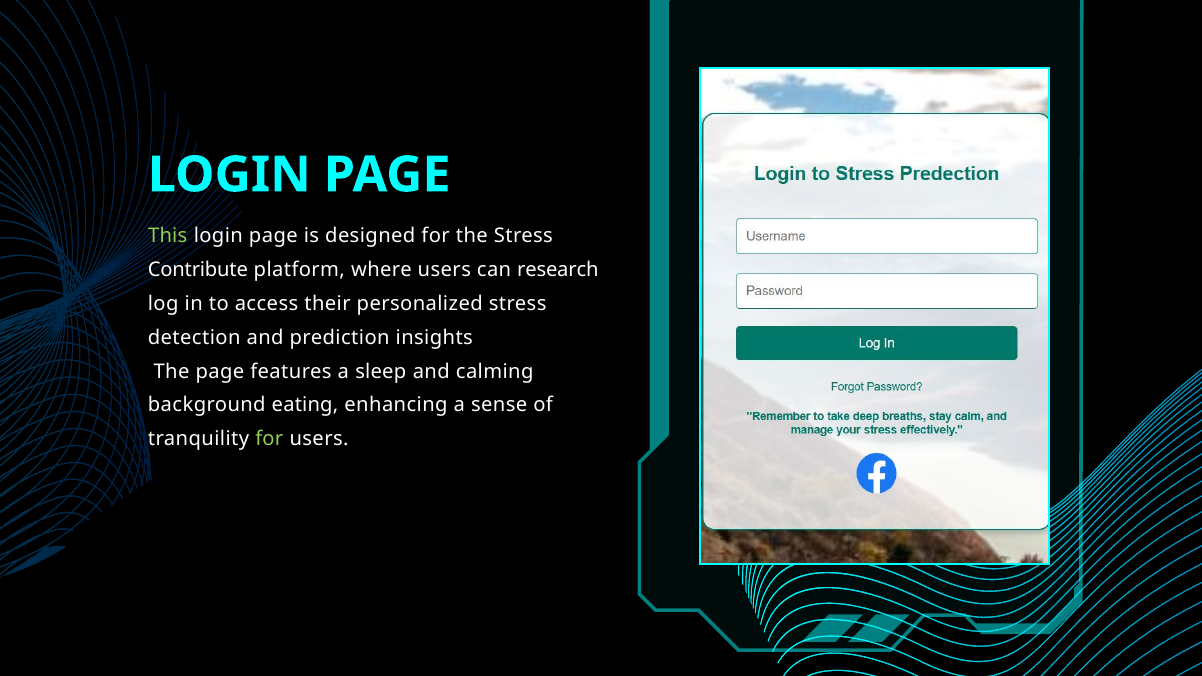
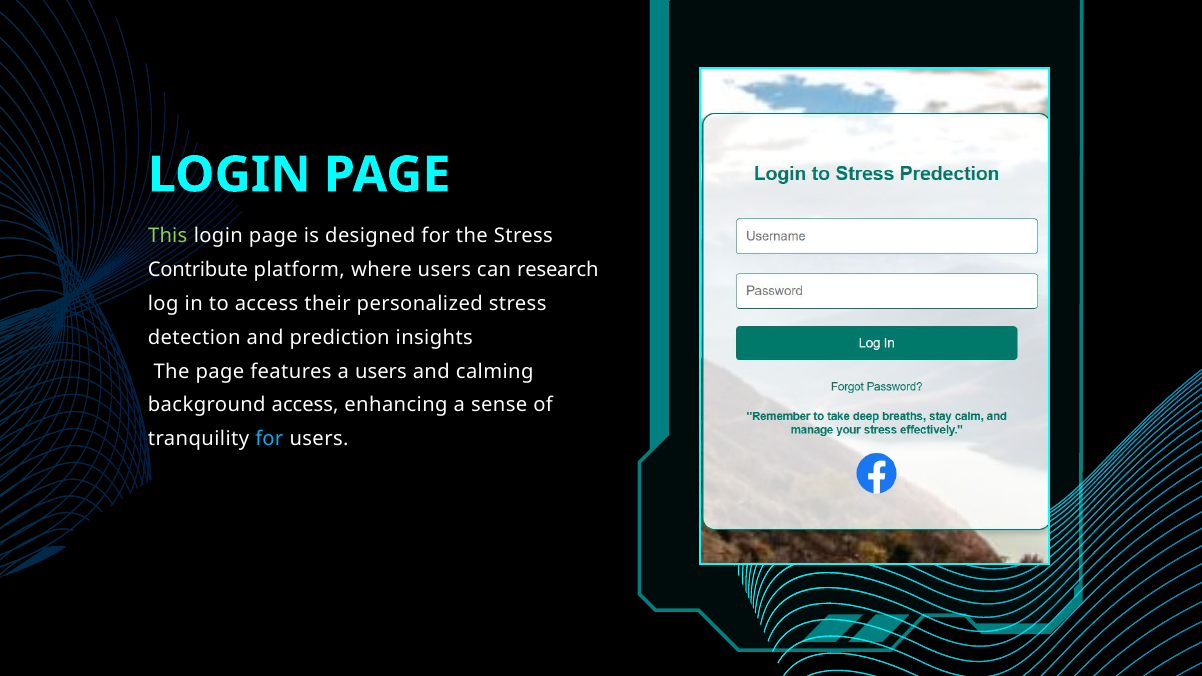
a sleep: sleep -> users
background eating: eating -> access
for at (269, 439) colour: light green -> light blue
